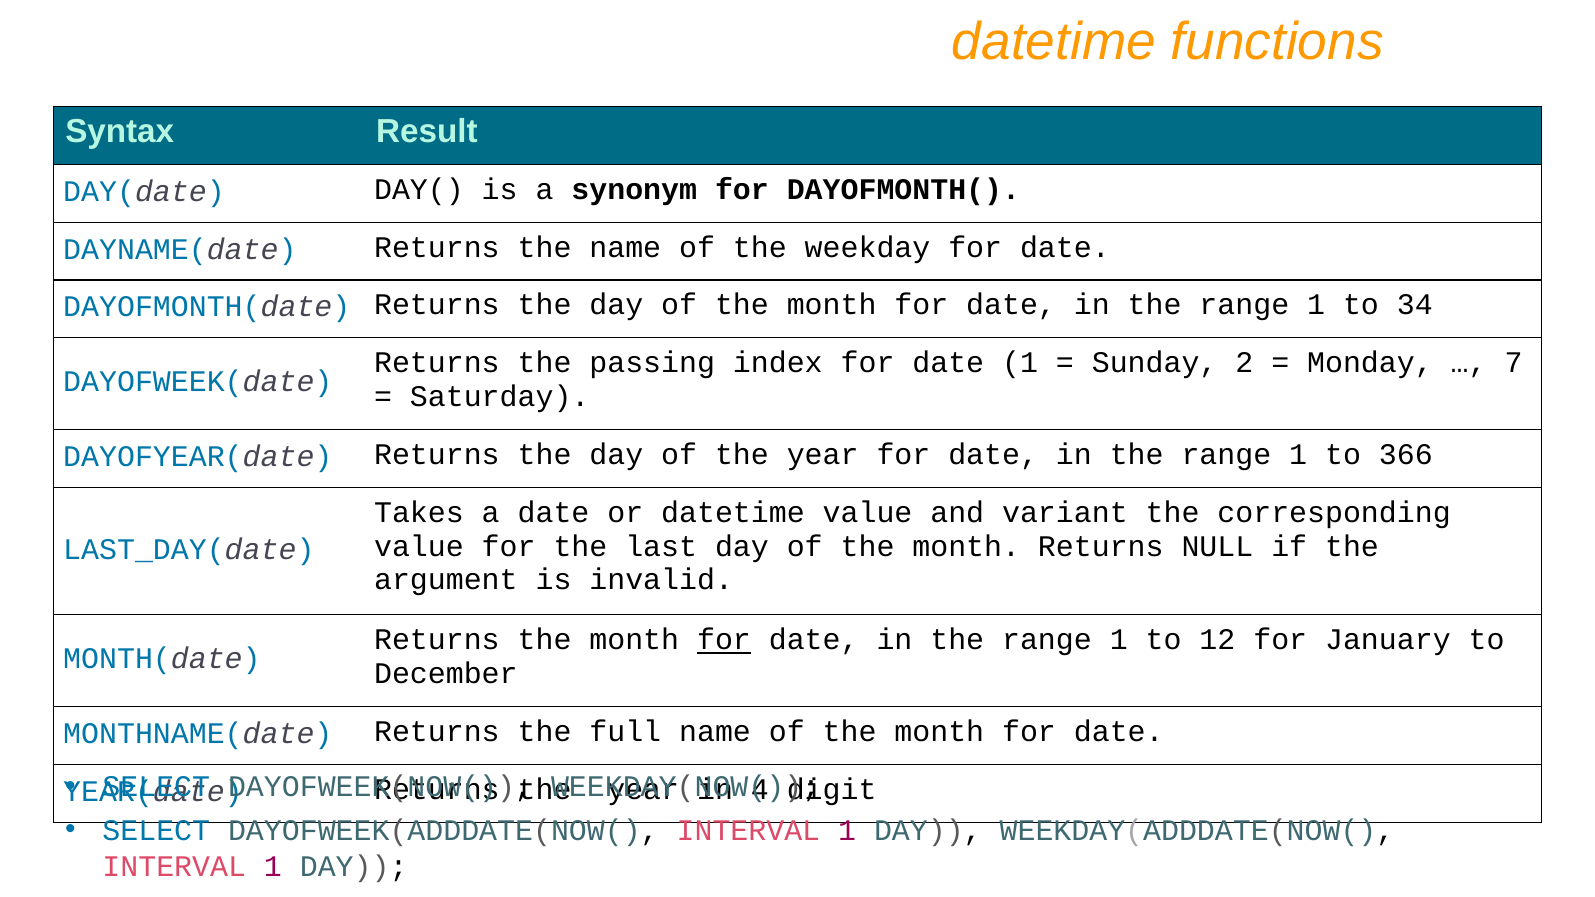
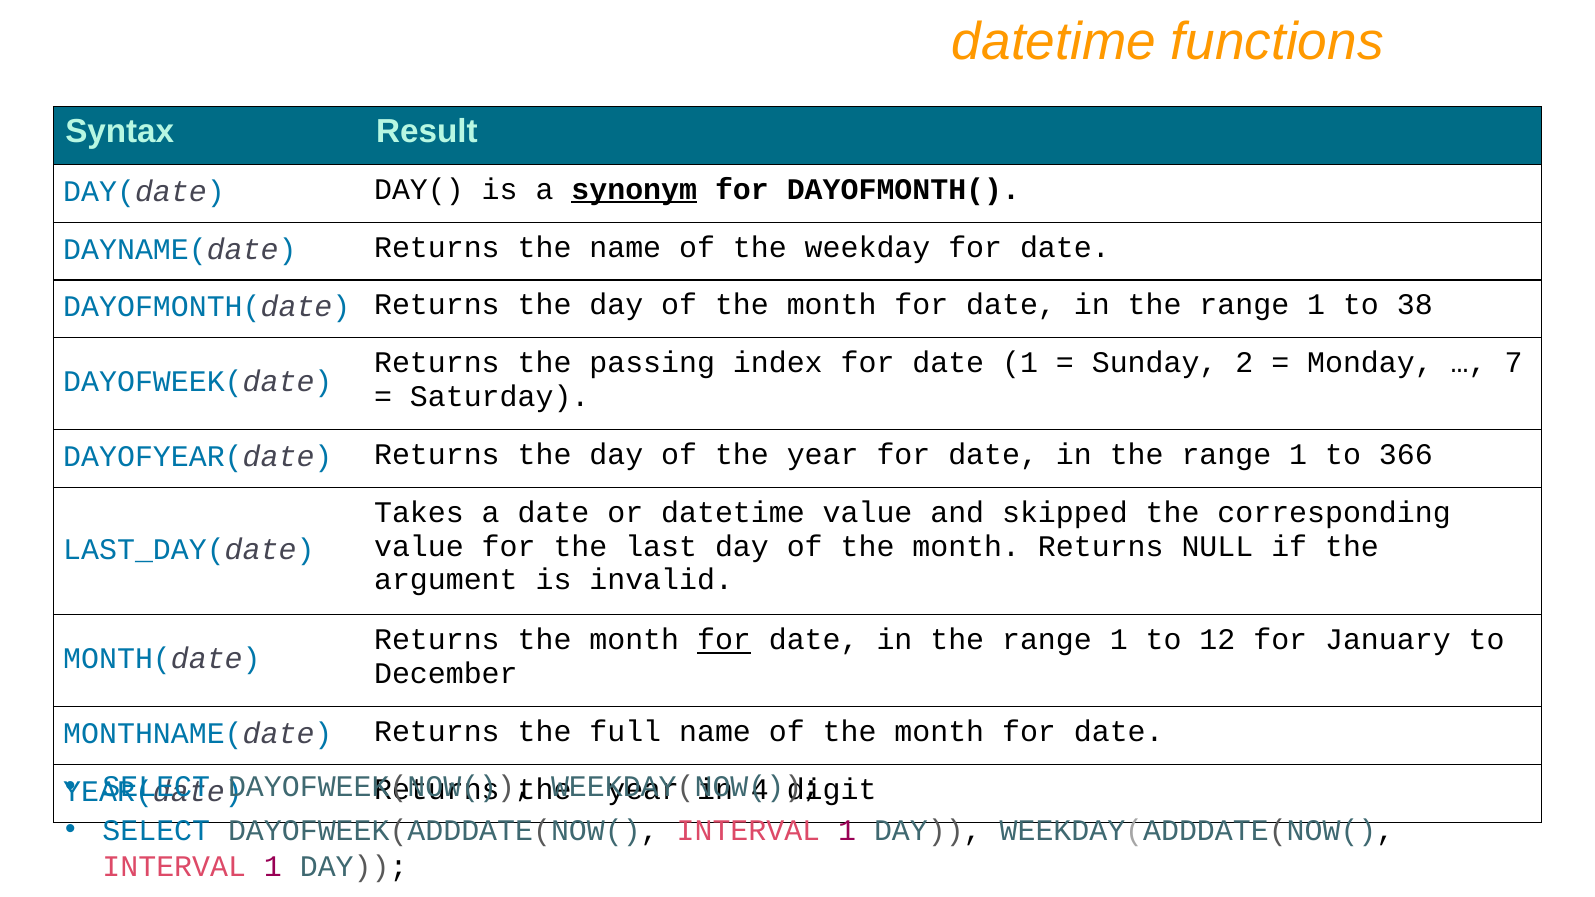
synonym underline: none -> present
34: 34 -> 38
variant: variant -> skipped
